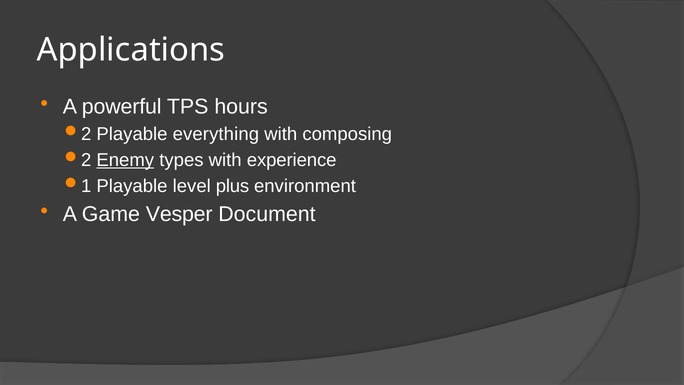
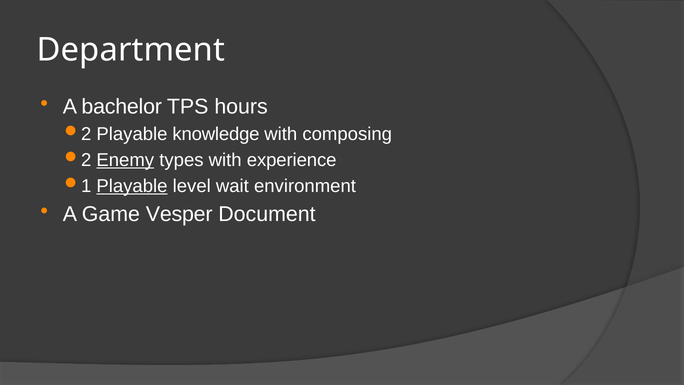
Applications: Applications -> Department
powerful: powerful -> bachelor
everything: everything -> knowledge
Playable at (132, 186) underline: none -> present
plus: plus -> wait
